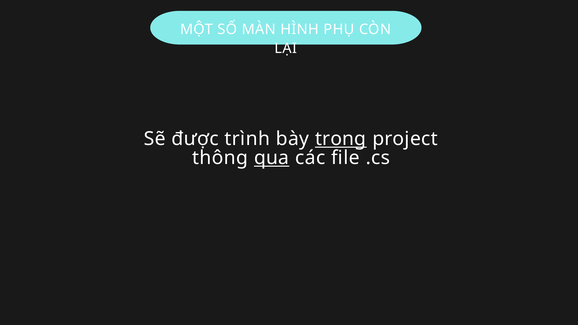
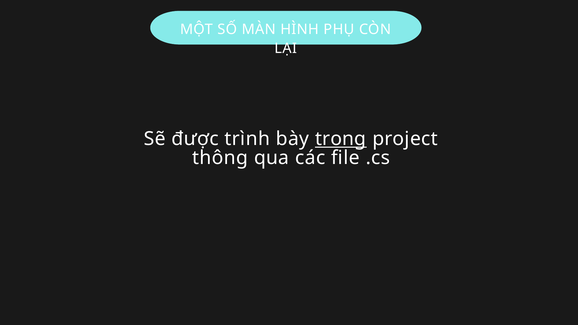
qua underline: present -> none
